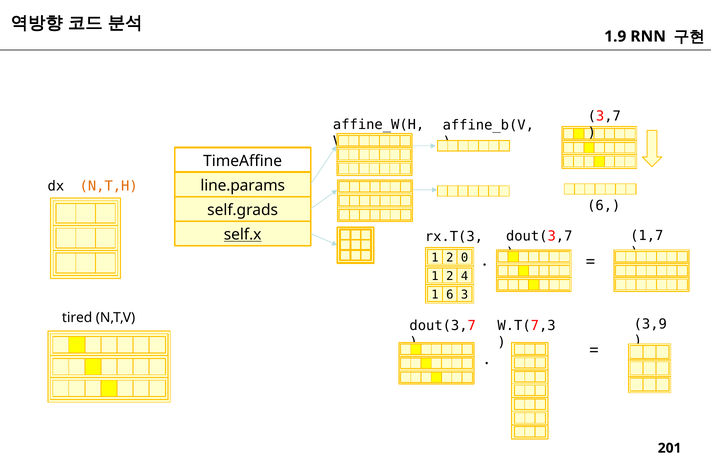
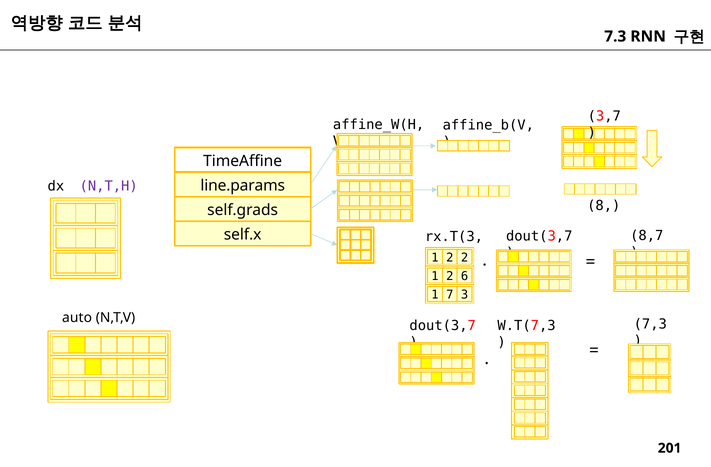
1.9: 1.9 -> 7.3
N,T,H colour: orange -> purple
6 at (604, 206): 6 -> 8
1,7: 1,7 -> 8,7
self.x underline: present -> none
2 0: 0 -> 2
4: 4 -> 6
1 6: 6 -> 7
tired: tired -> auto
3,9: 3,9 -> 7,3
